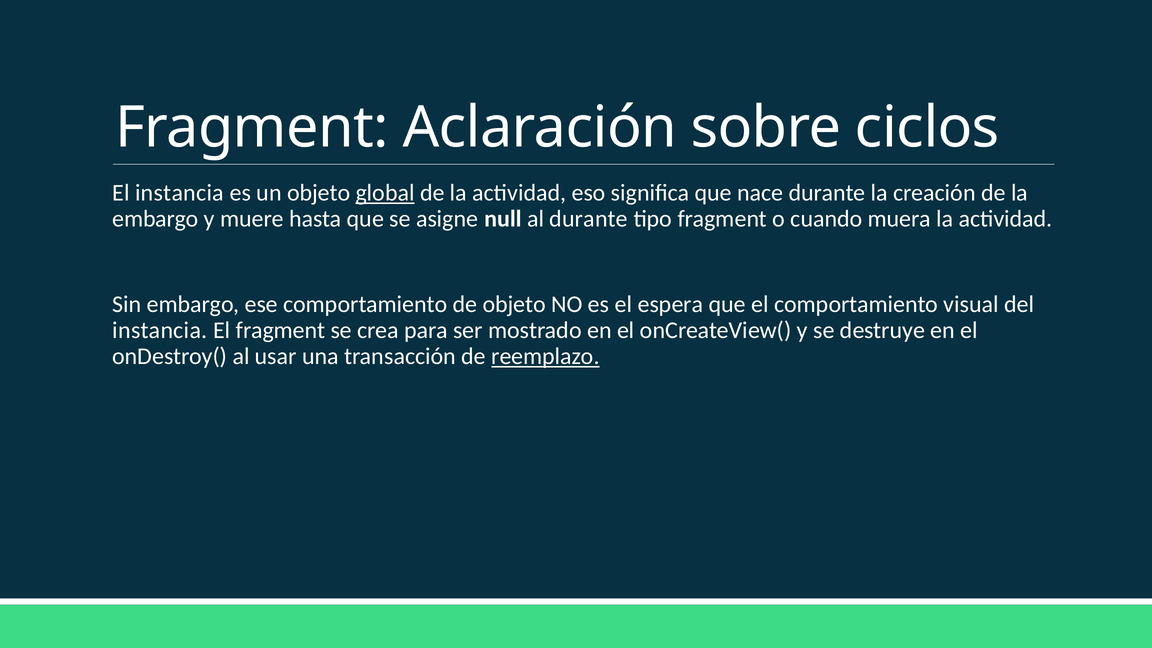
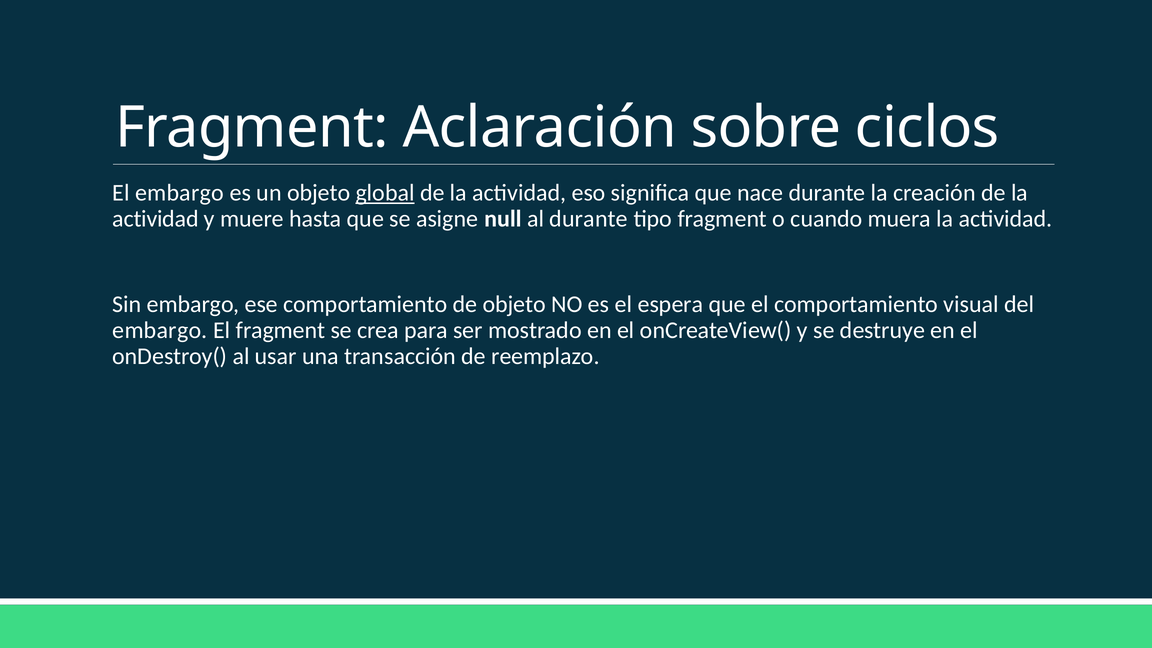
El instancia: instancia -> embargo
embargo at (155, 219): embargo -> actividad
instancia at (160, 330): instancia -> embargo
reemplazo underline: present -> none
